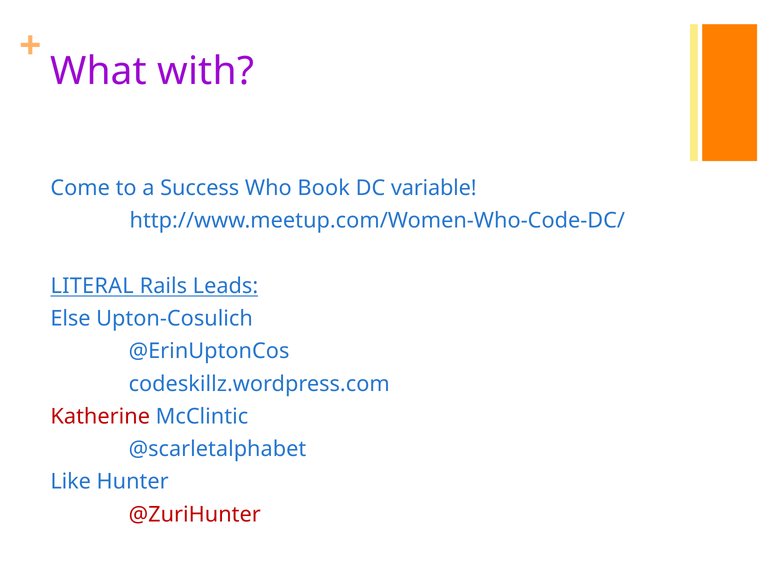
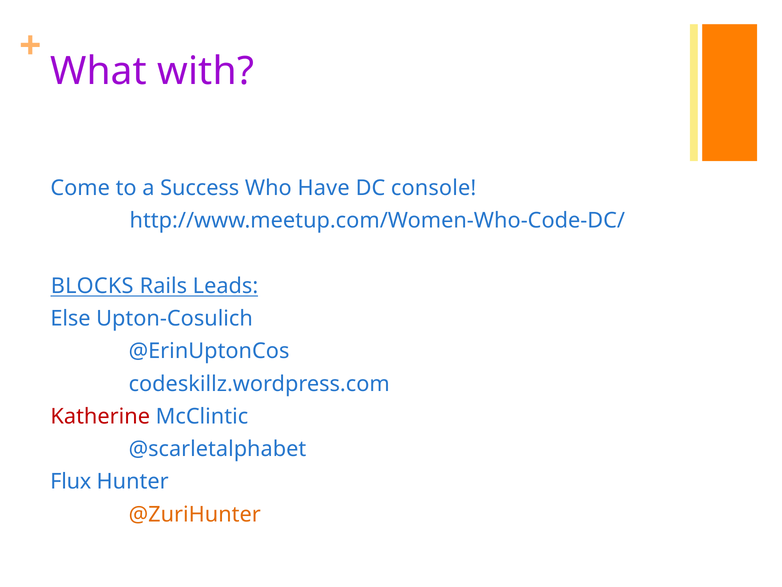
Book: Book -> Have
variable: variable -> console
LITERAL: LITERAL -> BLOCKS
Like: Like -> Flux
@ZuriHunter colour: red -> orange
